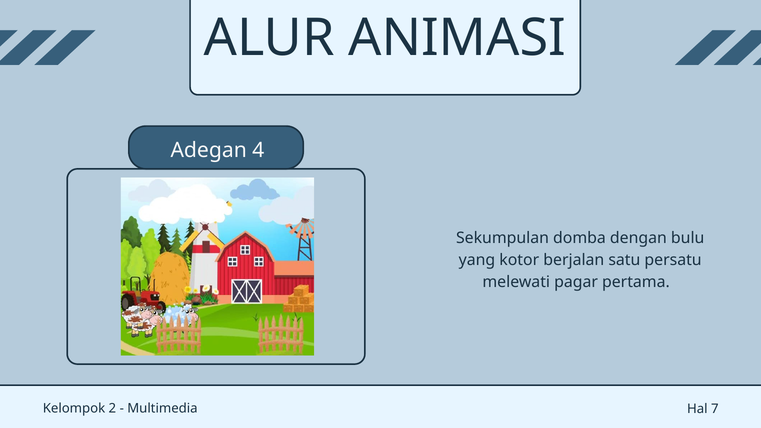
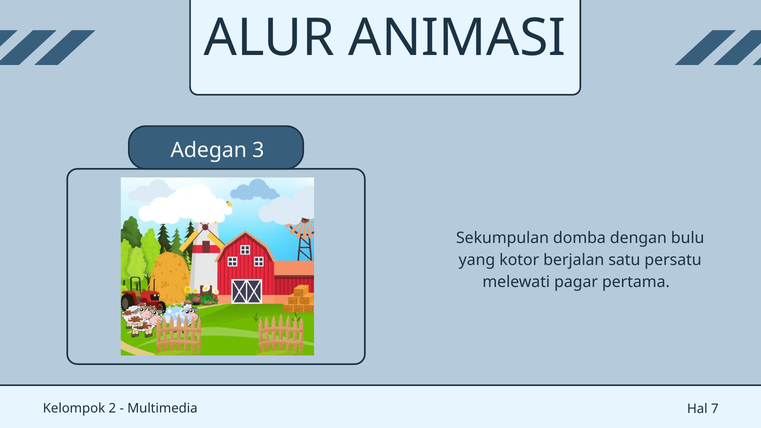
4: 4 -> 3
